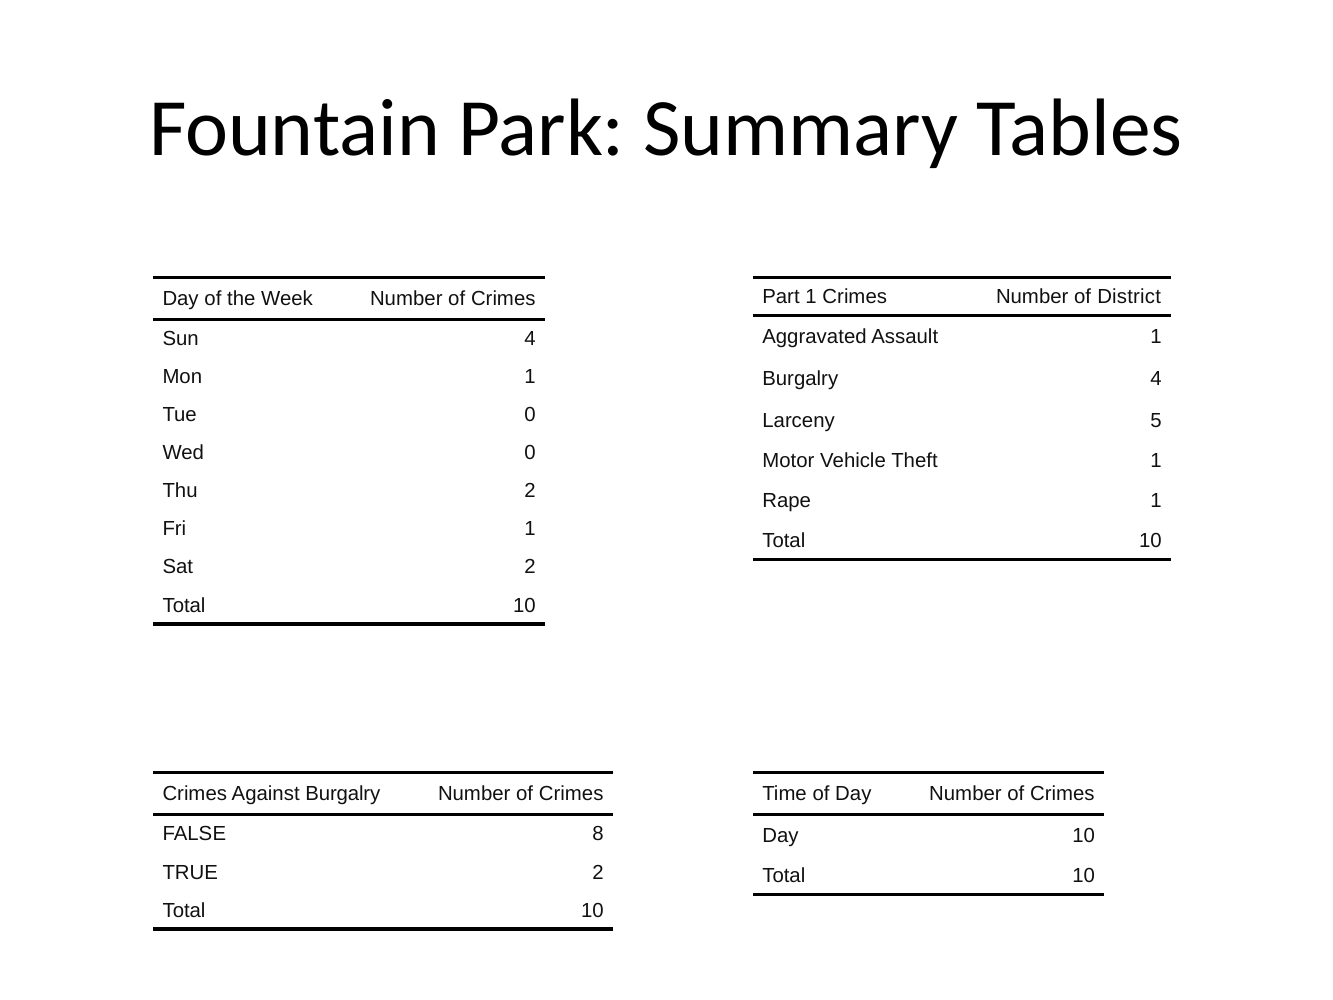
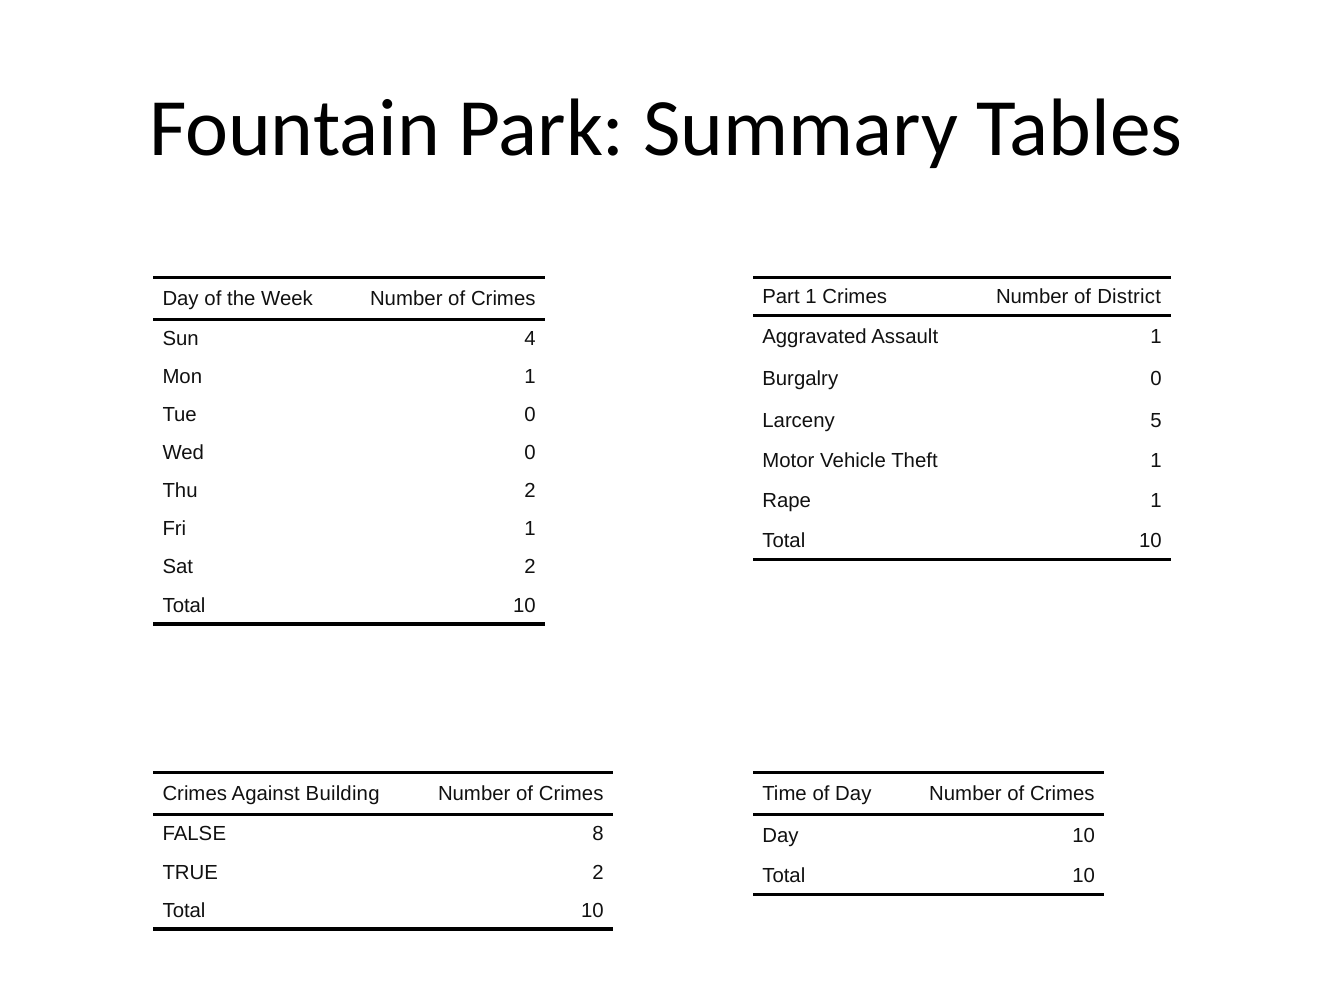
Burgalry 4: 4 -> 0
Against Burgalry: Burgalry -> Building
